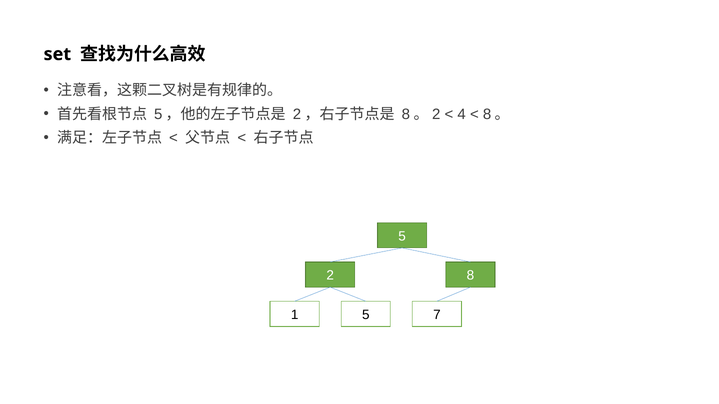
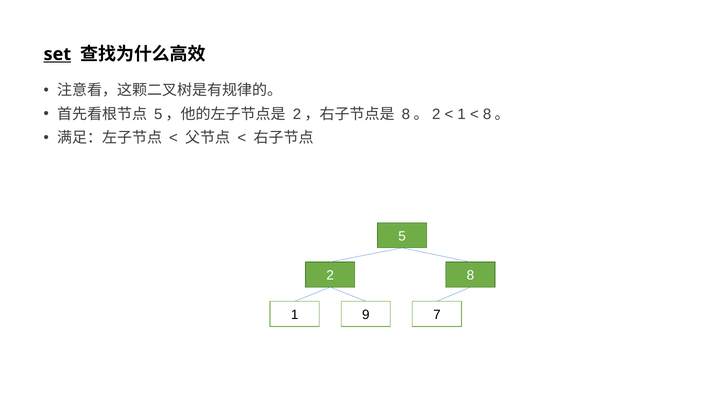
set underline: none -> present
4 at (462, 114): 4 -> 1
1 5: 5 -> 9
